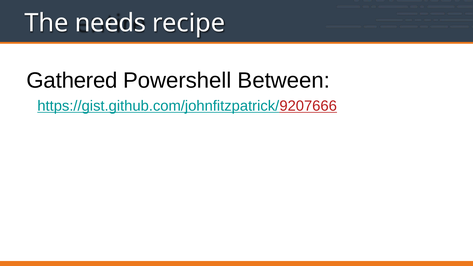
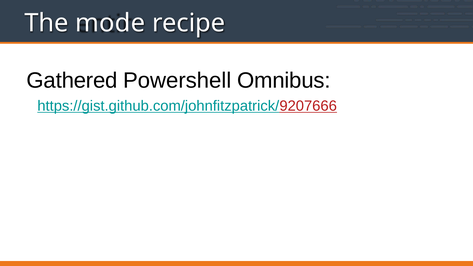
needs: needs -> mode
Between: Between -> Omnibus
